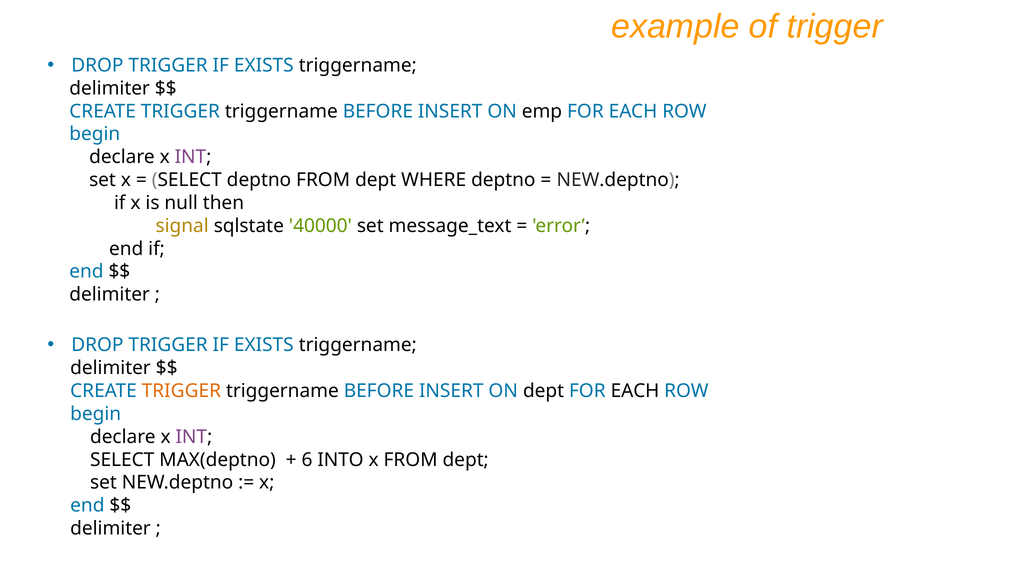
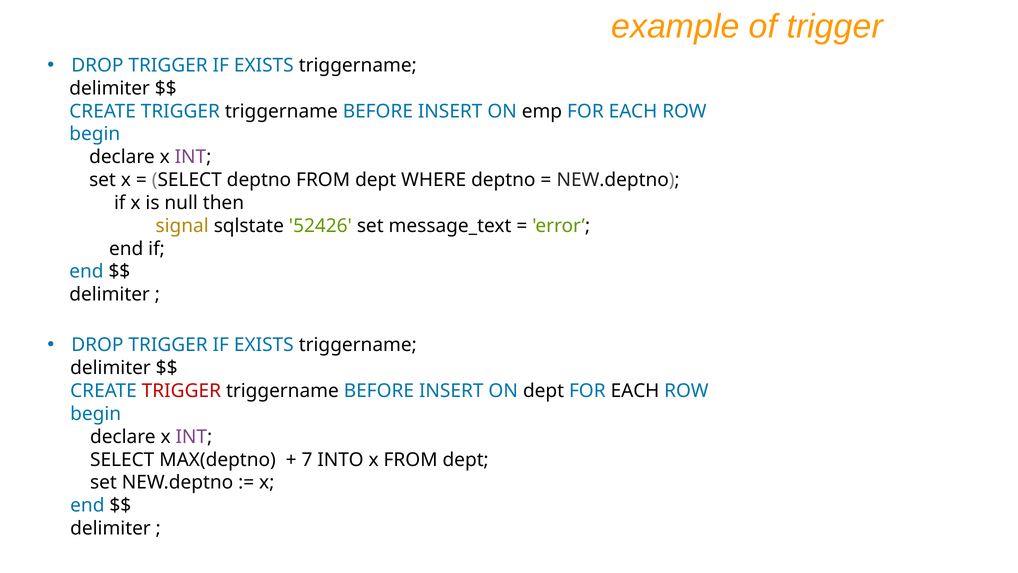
40000: 40000 -> 52426
TRIGGER at (181, 391) colour: orange -> red
6: 6 -> 7
